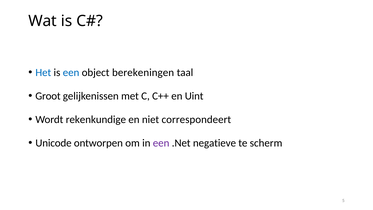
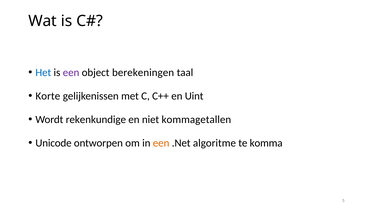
een at (71, 72) colour: blue -> purple
Groot: Groot -> Korte
correspondeert: correspondeert -> kommagetallen
een at (161, 143) colour: purple -> orange
negatieve: negatieve -> algoritme
scherm: scherm -> komma
